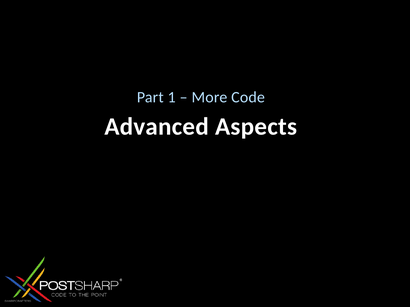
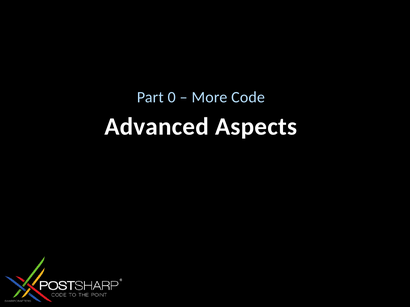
1: 1 -> 0
